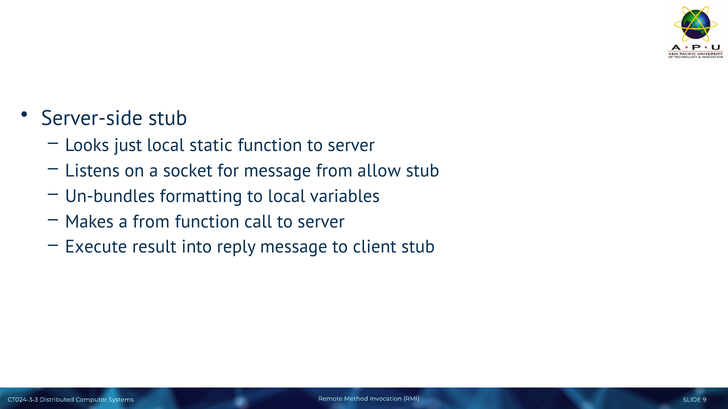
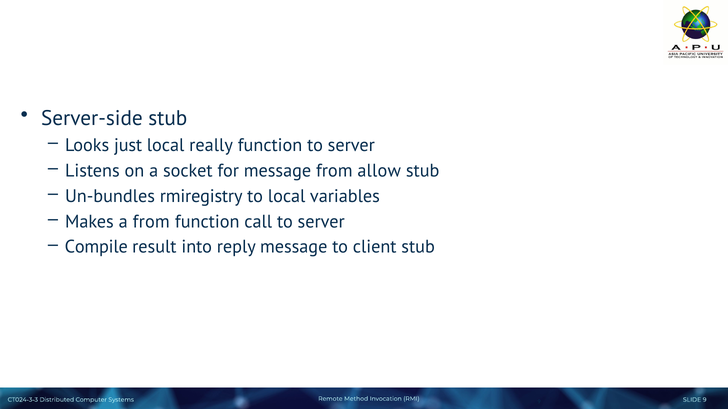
static: static -> really
formatting: formatting -> rmiregistry
Execute: Execute -> Compile
